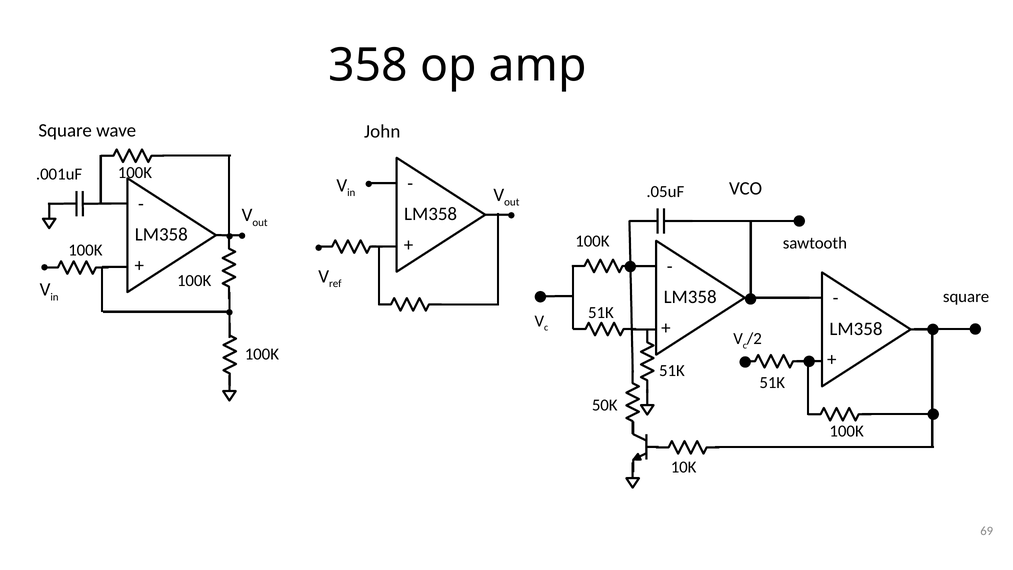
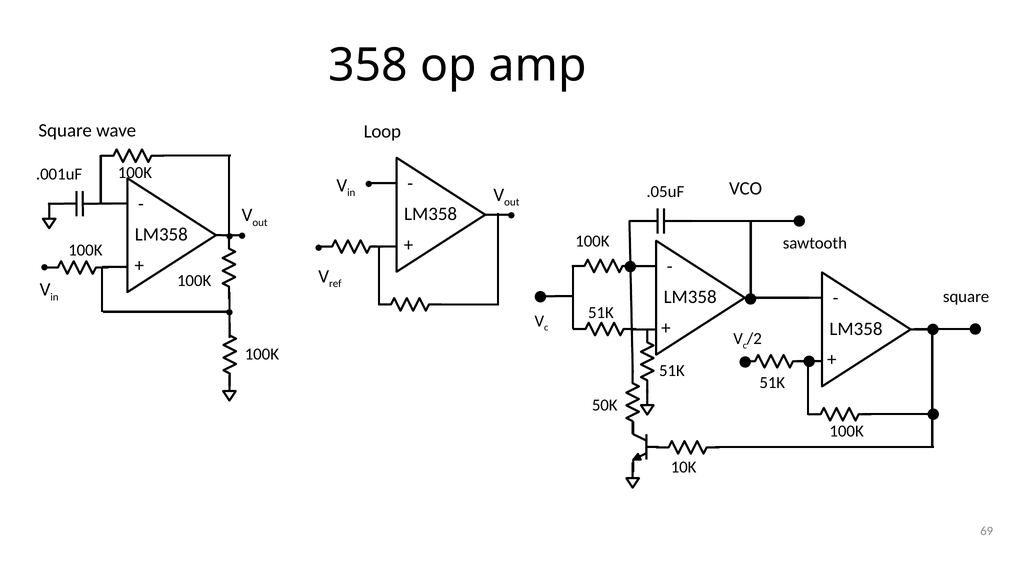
John: John -> Loop
